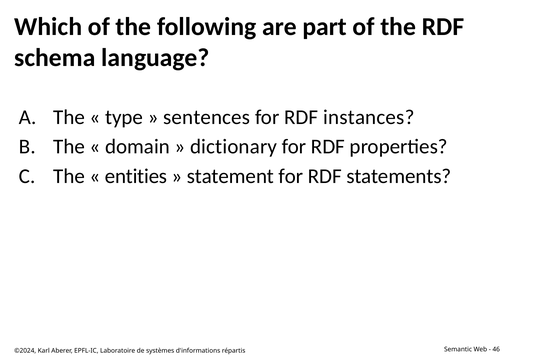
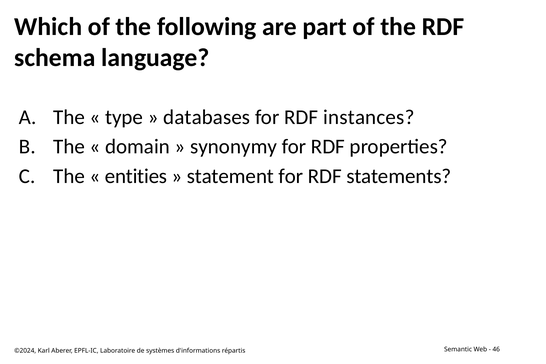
sentences: sentences -> databases
dictionary: dictionary -> synonymy
